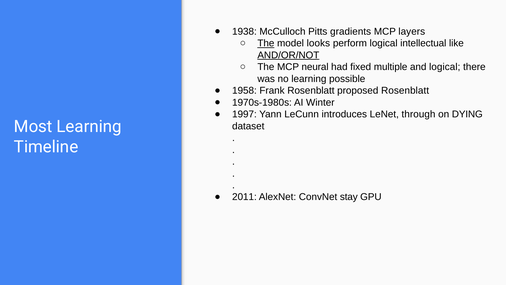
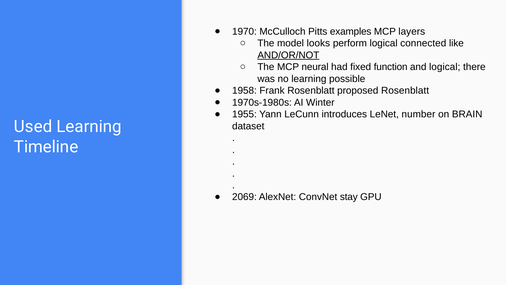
1938: 1938 -> 1970
gradients: gradients -> examples
The at (266, 43) underline: present -> none
intellectual: intellectual -> connected
multiple: multiple -> function
1997: 1997 -> 1955
through: through -> number
DYING: DYING -> BRAIN
Most: Most -> Used
2011: 2011 -> 2069
